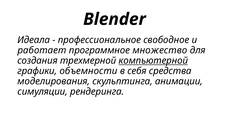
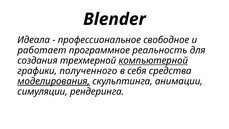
множество: множество -> реальность
объемности: объемности -> полученного
моделирования underline: none -> present
